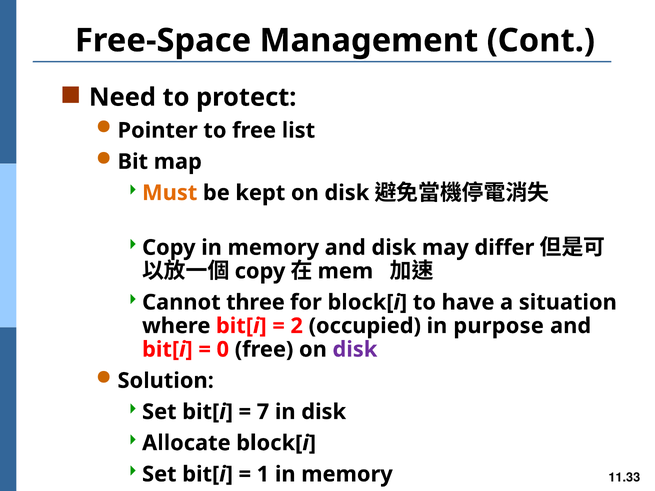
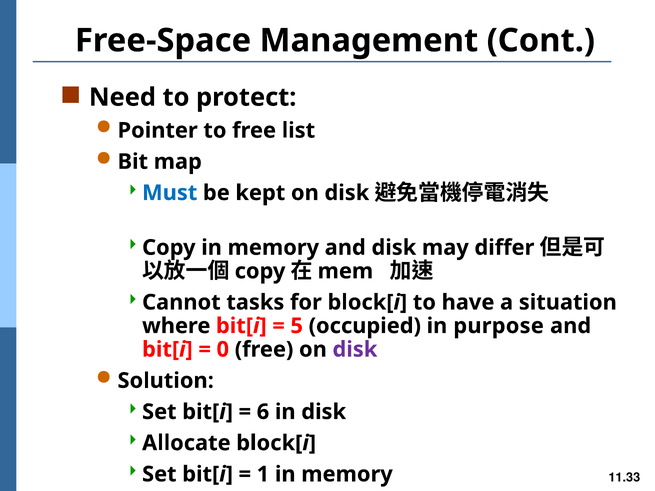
Must colour: orange -> blue
three: three -> tasks
2: 2 -> 5
7: 7 -> 6
